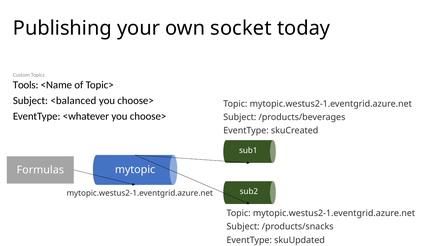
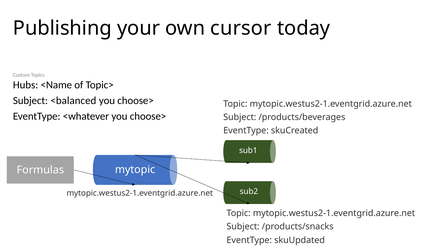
socket: socket -> cursor
Tools: Tools -> Hubs
